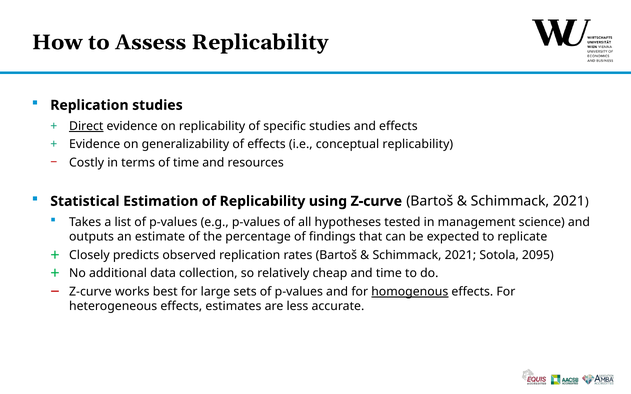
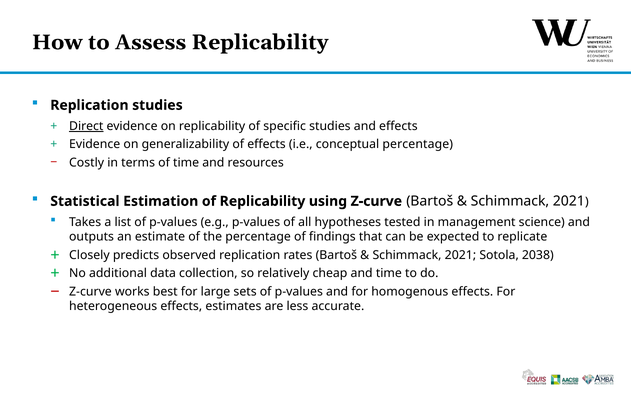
conceptual replicability: replicability -> percentage
2095: 2095 -> 2038
homogenous underline: present -> none
